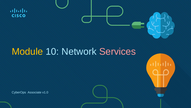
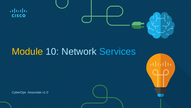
Services colour: pink -> light blue
